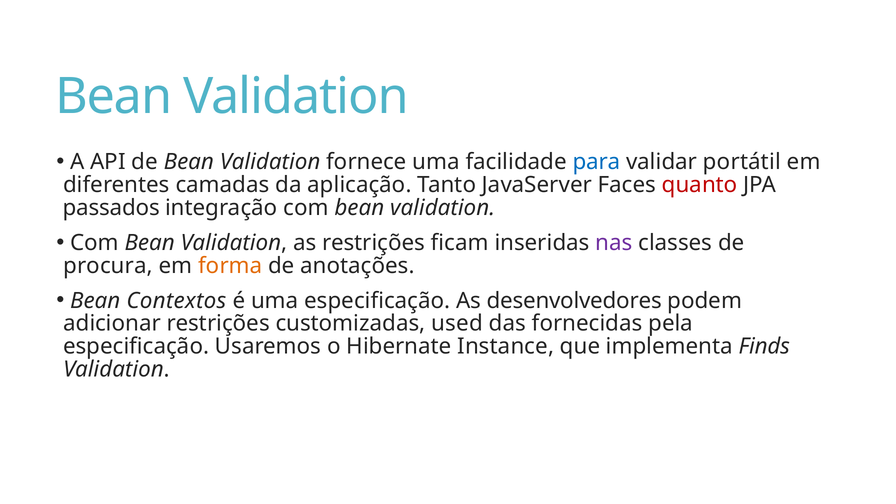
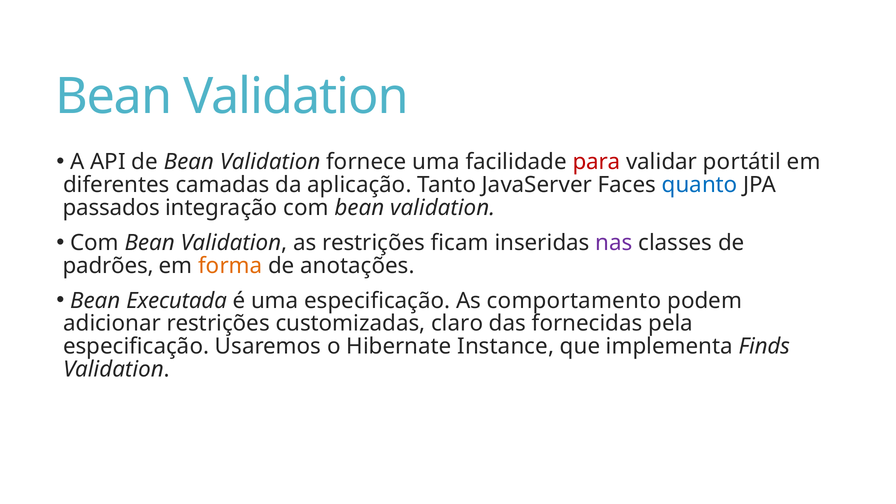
para colour: blue -> red
quanto colour: red -> blue
procura: procura -> padrões
Contextos: Contextos -> Executada
desenvolvedores: desenvolvedores -> comportamento
used: used -> claro
